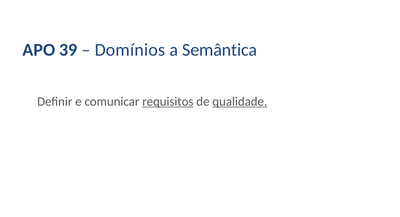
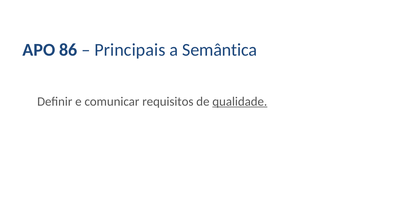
39: 39 -> 86
Domínios: Domínios -> Principais
requisitos underline: present -> none
